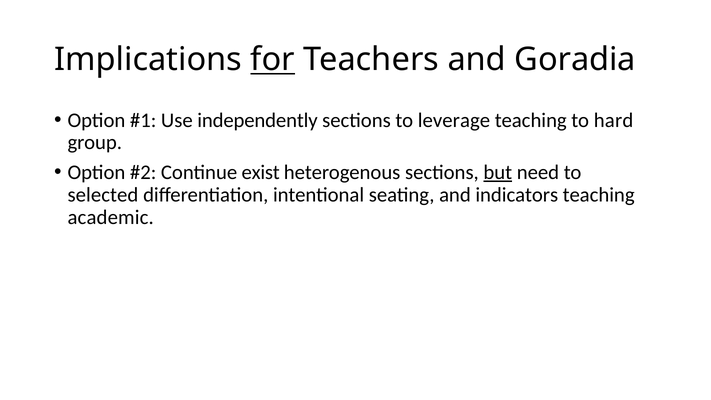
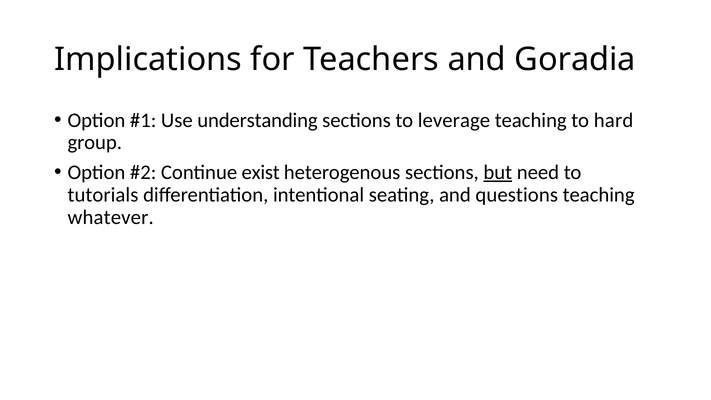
for underline: present -> none
independently: independently -> understanding
selected: selected -> tutorials
indicators: indicators -> questions
academic: academic -> whatever
